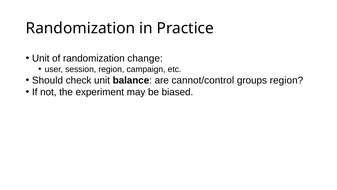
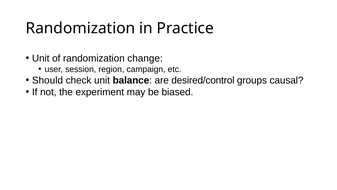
cannot/control: cannot/control -> desired/control
groups region: region -> causal
